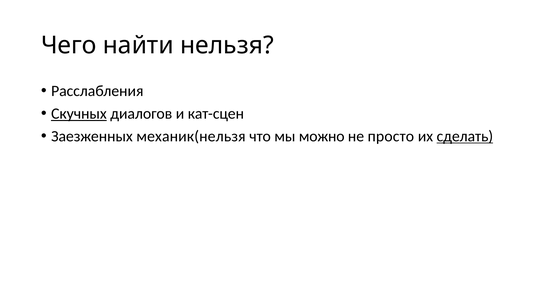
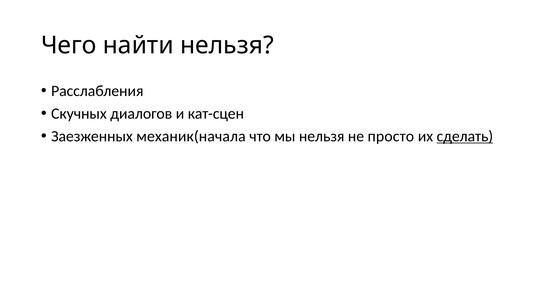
Скучных underline: present -> none
механик(нельзя: механик(нельзя -> механик(начала
мы можно: можно -> нельзя
